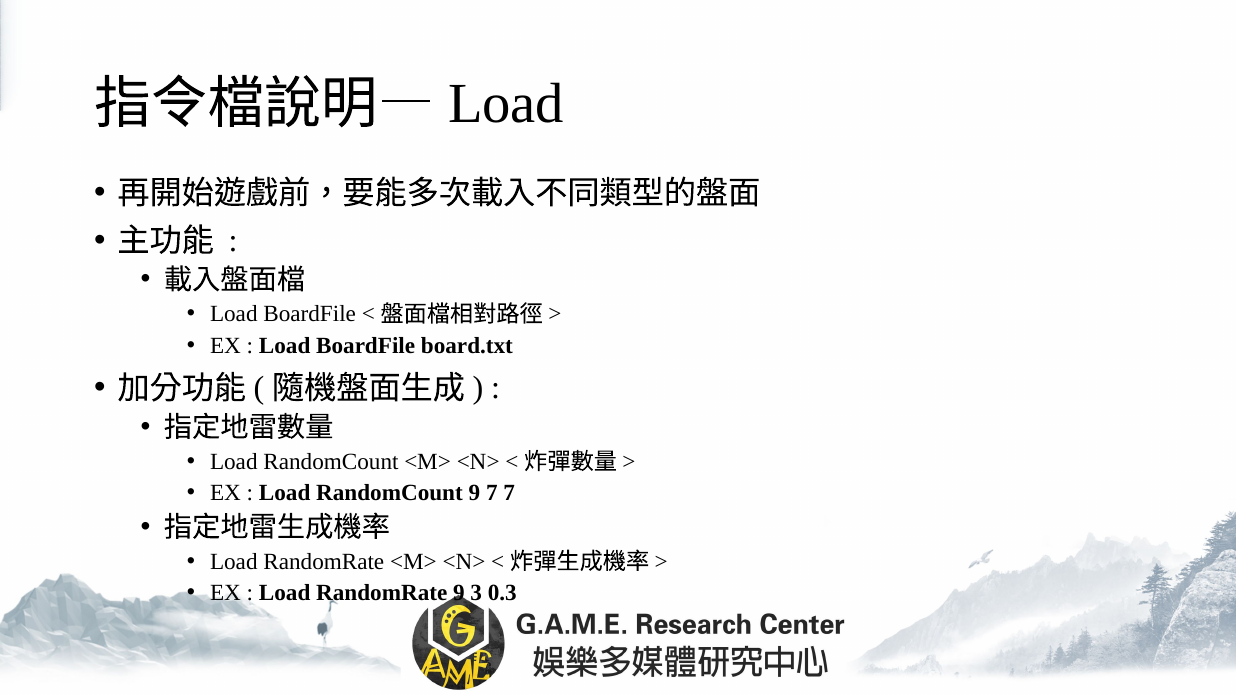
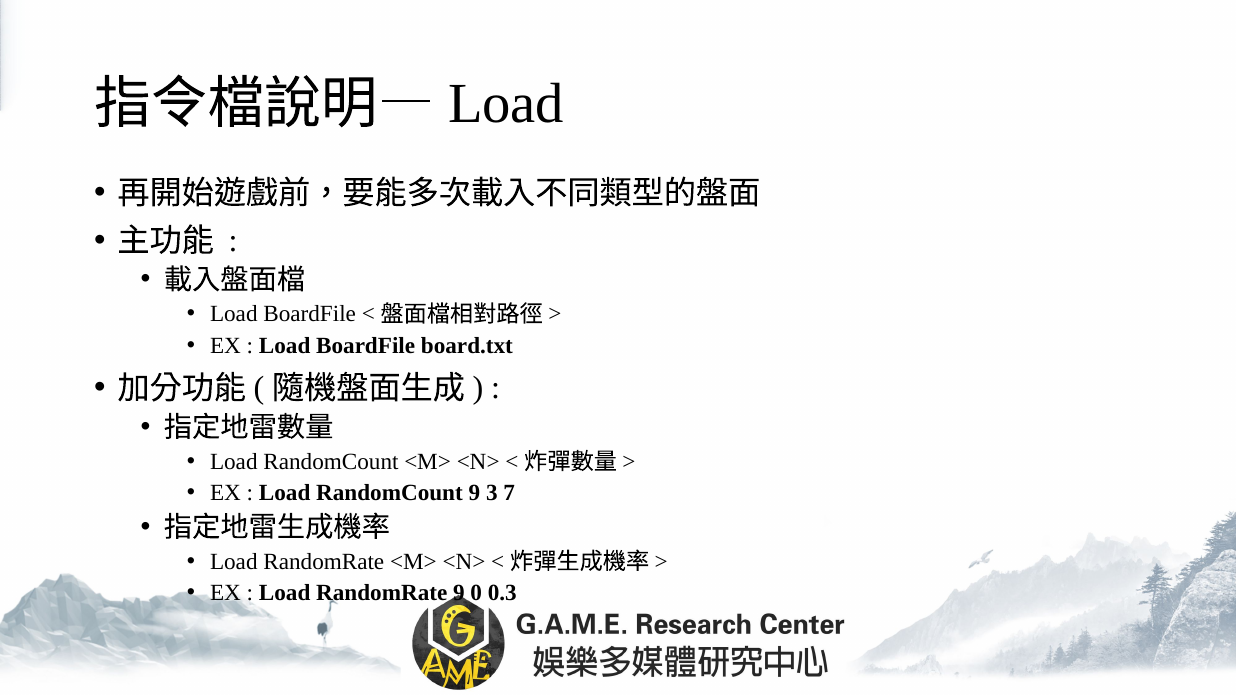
9 7: 7 -> 3
3: 3 -> 0
